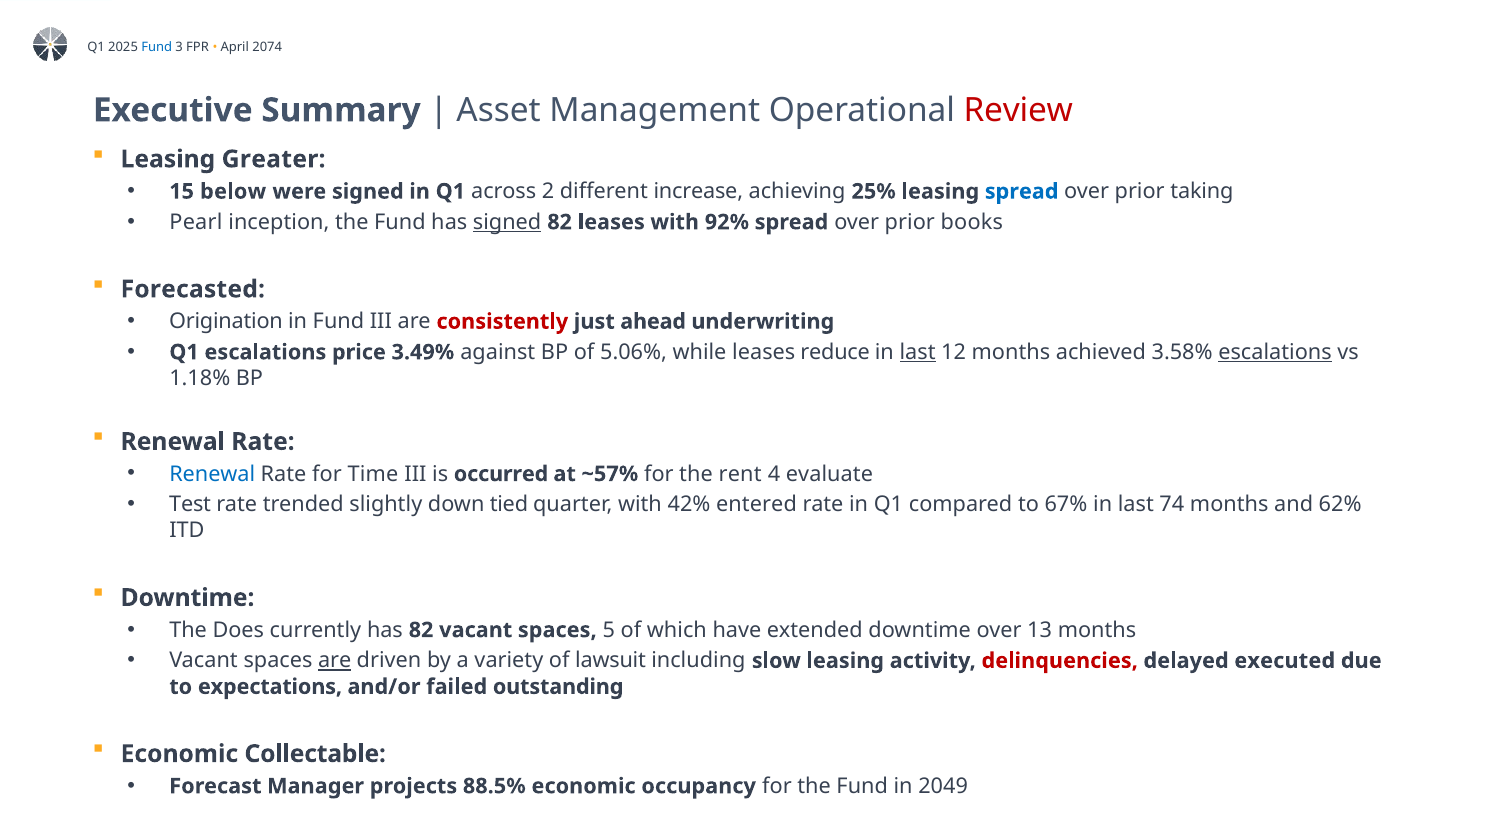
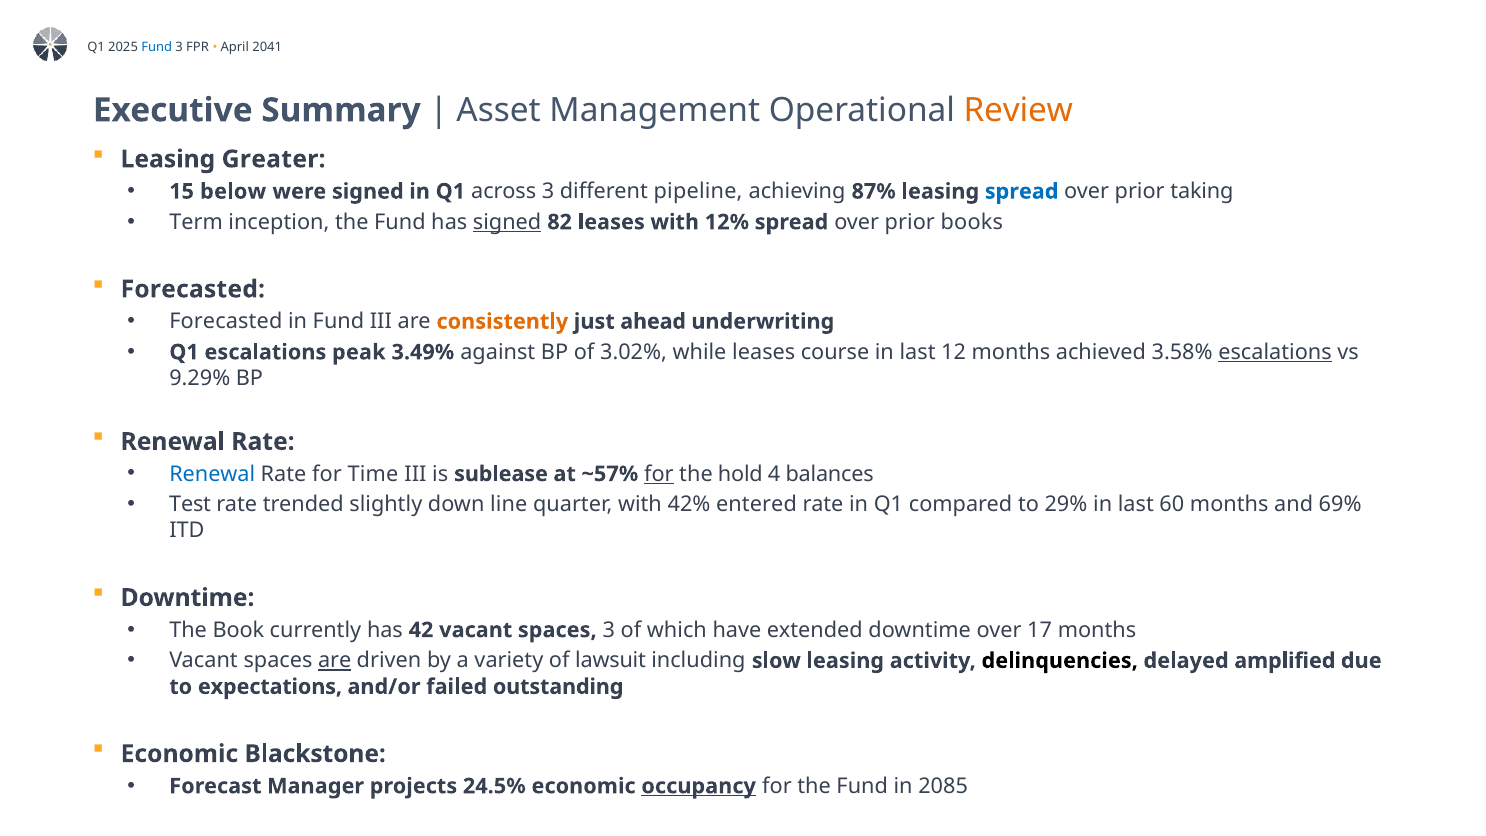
2074: 2074 -> 2041
Review colour: red -> orange
across 2: 2 -> 3
increase: increase -> pipeline
25%: 25% -> 87%
Pearl: Pearl -> Term
92%: 92% -> 12%
Origination at (226, 321): Origination -> Forecasted
consistently colour: red -> orange
price: price -> peak
5.06%: 5.06% -> 3.02%
reduce: reduce -> course
last at (918, 352) underline: present -> none
1.18%: 1.18% -> 9.29%
occurred: occurred -> sublease
for at (659, 474) underline: none -> present
rent: rent -> hold
evaluate: evaluate -> balances
tied: tied -> line
67%: 67% -> 29%
74: 74 -> 60
62%: 62% -> 69%
Does: Does -> Book
has 82: 82 -> 42
spaces 5: 5 -> 3
13: 13 -> 17
delinquencies colour: red -> black
executed: executed -> amplified
Collectable: Collectable -> Blackstone
88.5%: 88.5% -> 24.5%
occupancy underline: none -> present
2049: 2049 -> 2085
